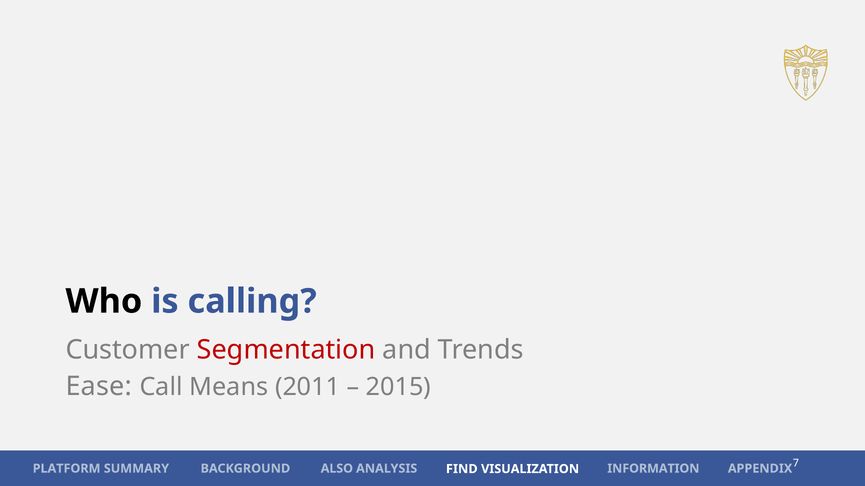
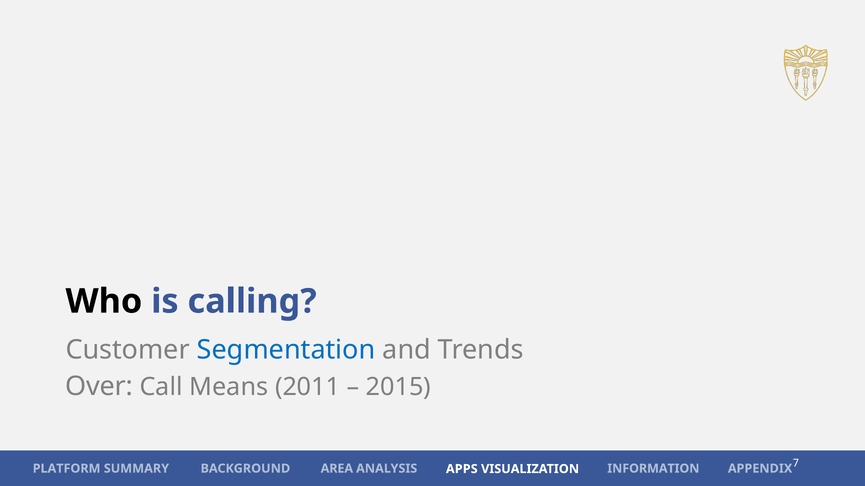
Segmentation colour: red -> blue
Ease: Ease -> Over
ALSO: ALSO -> AREA
FIND: FIND -> APPS
